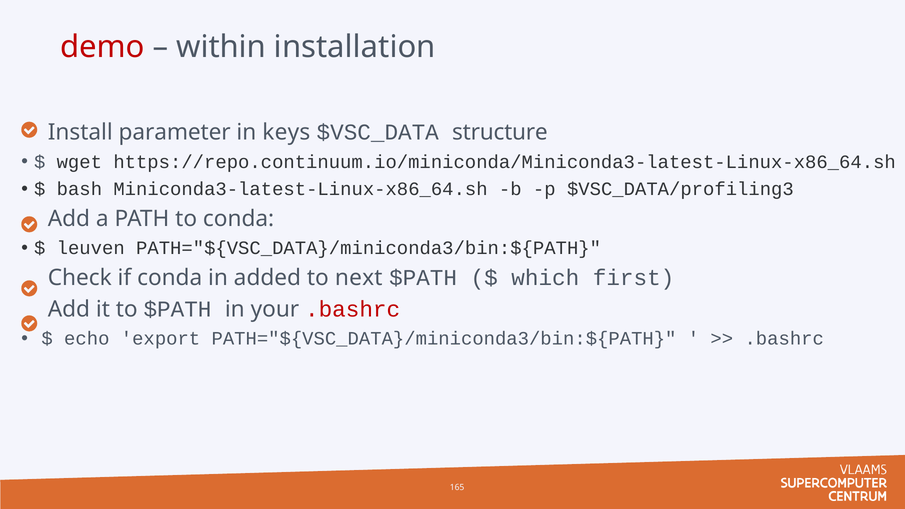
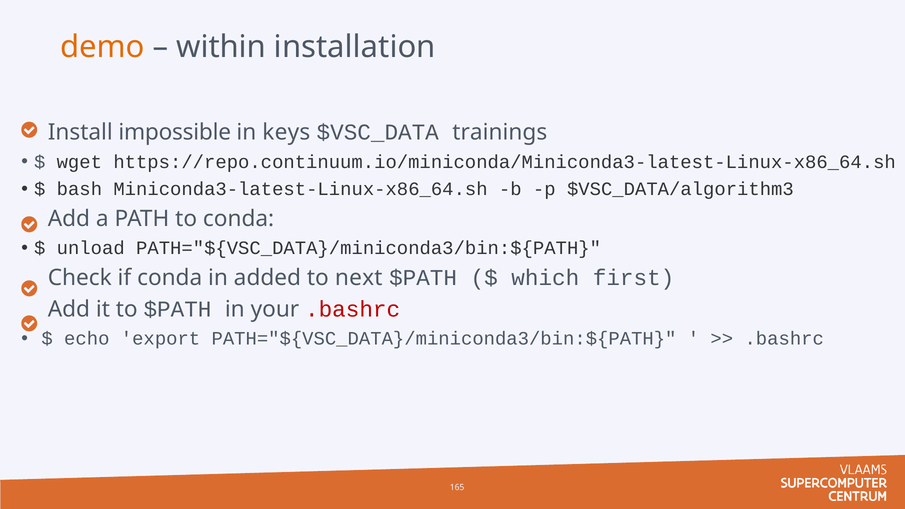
demo colour: red -> orange
parameter: parameter -> impossible
structure: structure -> trainings
$VSC_DATA/profiling3: $VSC_DATA/profiling3 -> $VSC_DATA/algorithm3
leuven: leuven -> unload
